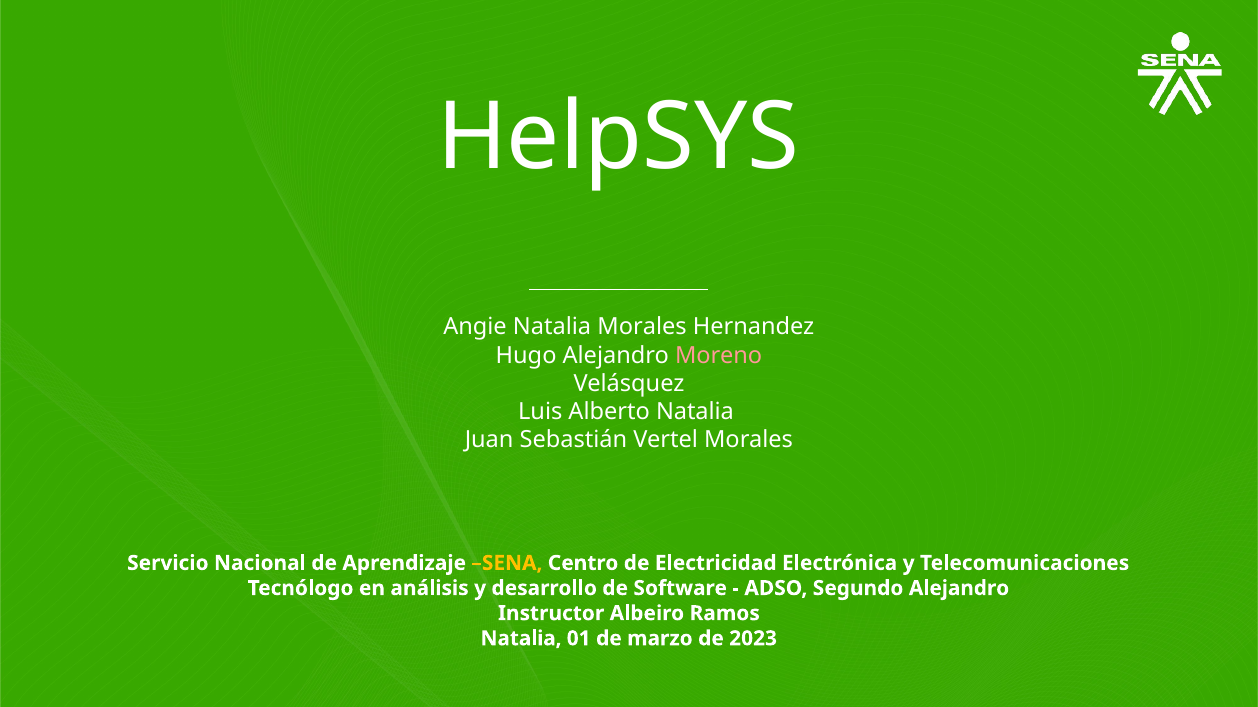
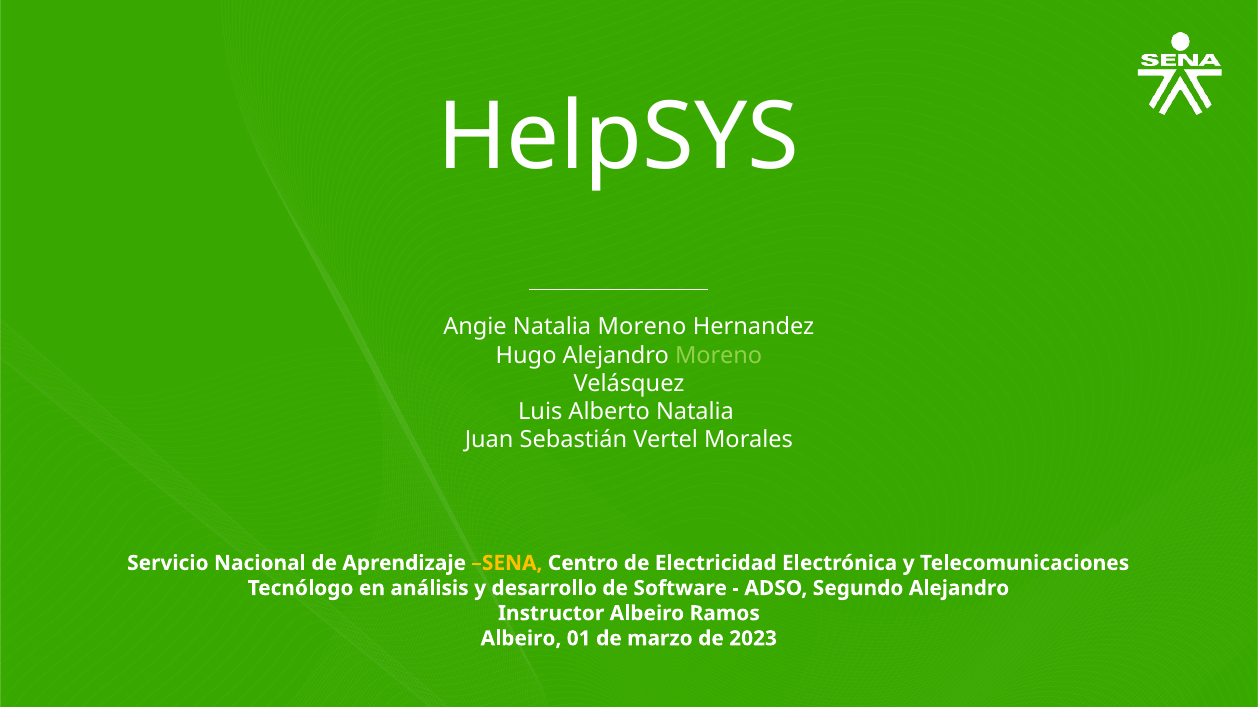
Natalia Morales: Morales -> Moreno
Moreno at (719, 356) colour: pink -> light green
Natalia at (521, 639): Natalia -> Albeiro
